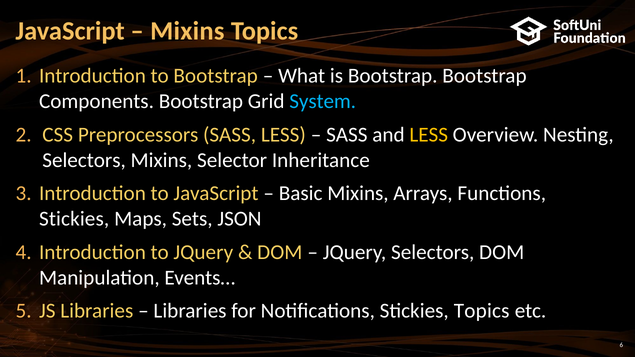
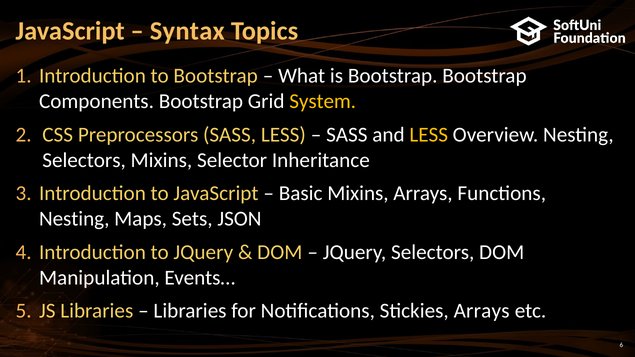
Mixins at (187, 31): Mixins -> Syntax
System colour: light blue -> yellow
Stickies at (74, 219): Stickies -> Nesting
Stickies Topics: Topics -> Arrays
